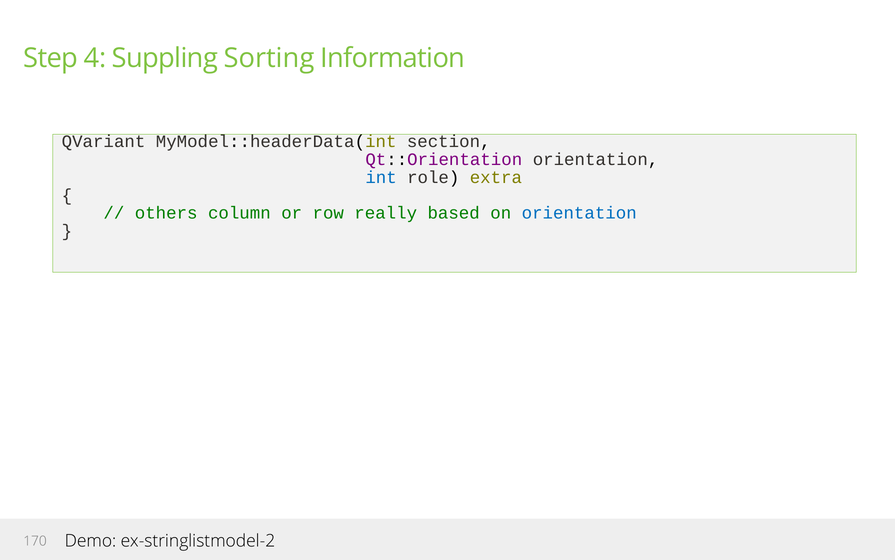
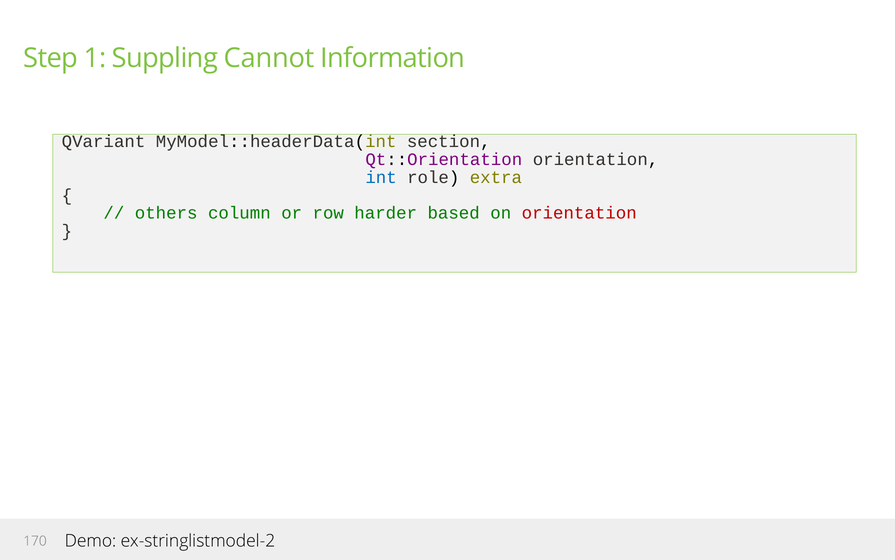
4: 4 -> 1
Sorting: Sorting -> Cannot
really: really -> harder
orientation at (579, 213) colour: blue -> red
